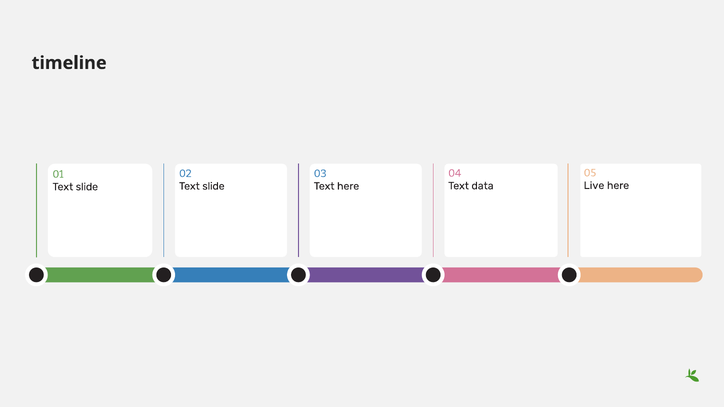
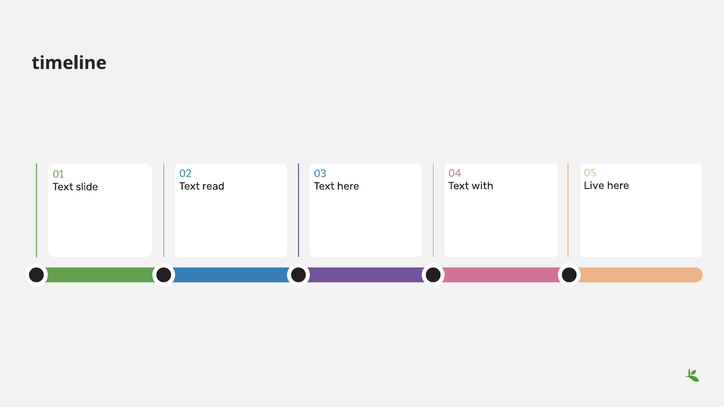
data: data -> with
slide at (213, 186): slide -> read
